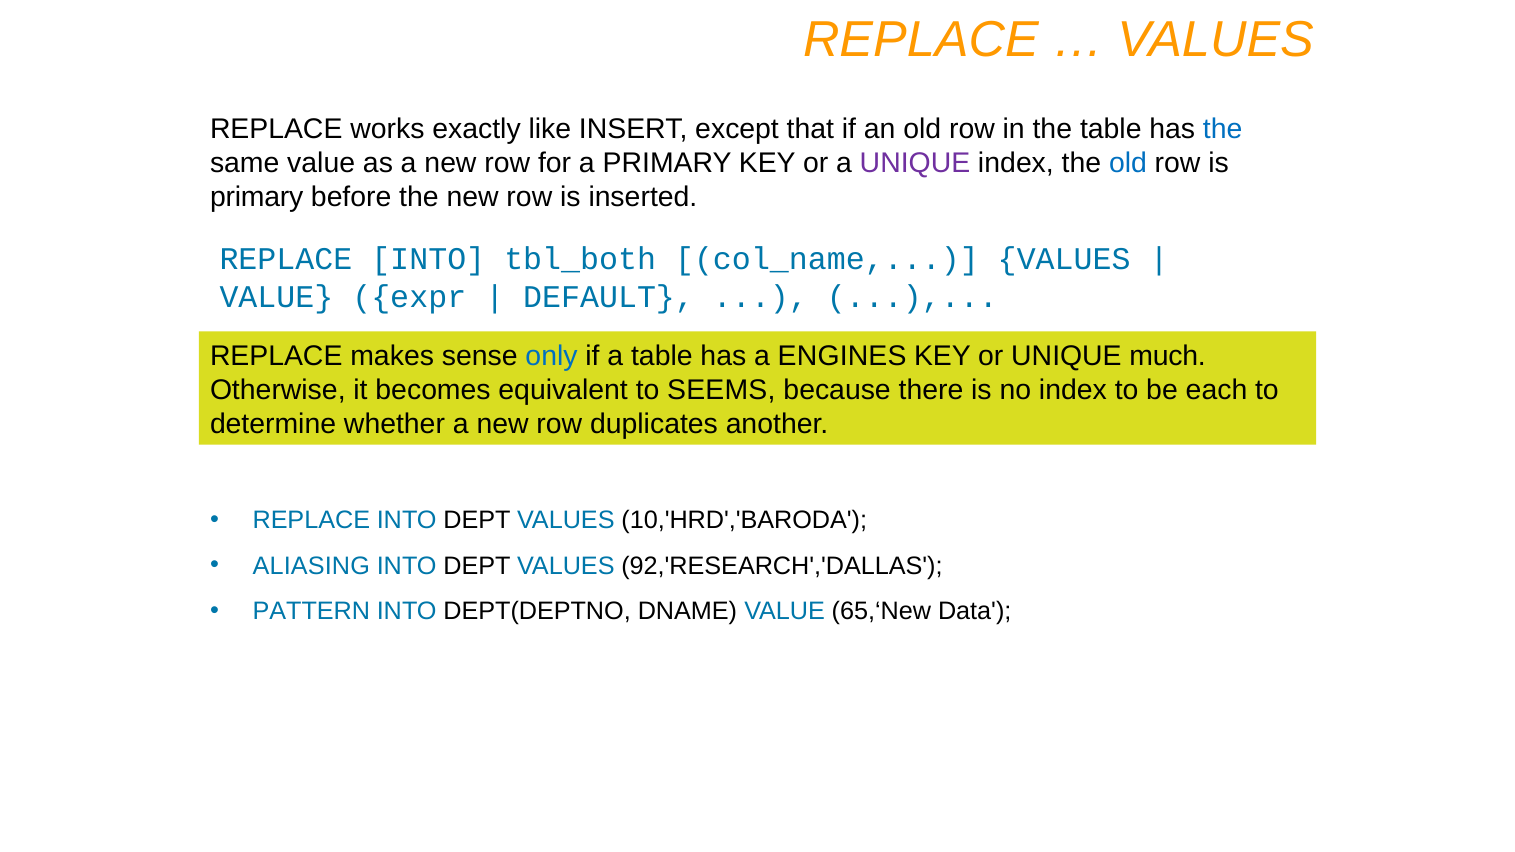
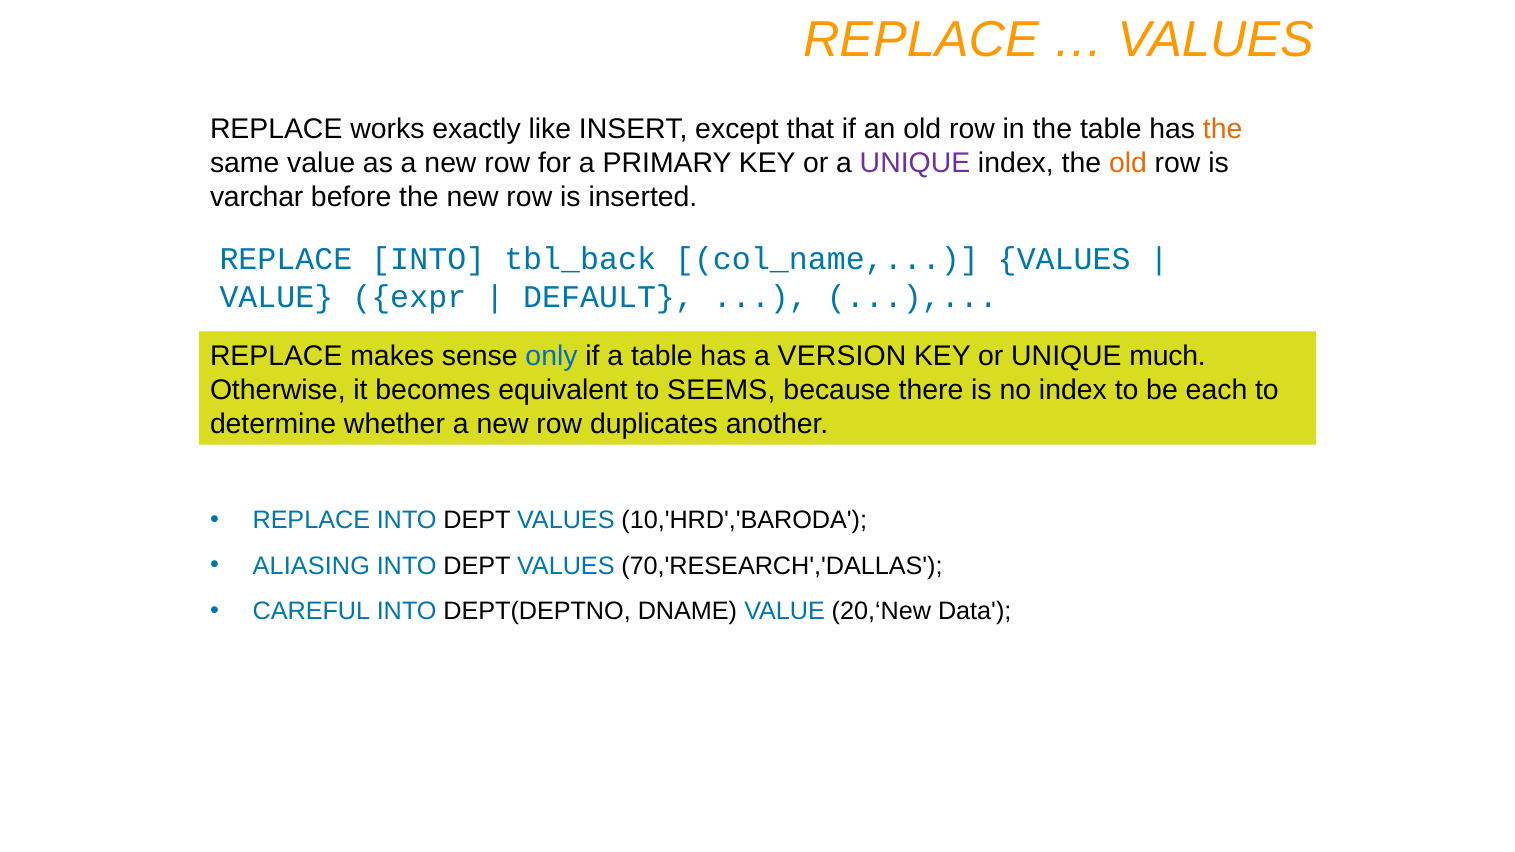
the at (1223, 129) colour: blue -> orange
old at (1128, 163) colour: blue -> orange
primary at (257, 197): primary -> varchar
tbl_both: tbl_both -> tbl_back
ENGINES: ENGINES -> VERSION
92,'RESEARCH','DALLAS: 92,'RESEARCH','DALLAS -> 70,'RESEARCH','DALLAS
PATTERN: PATTERN -> CAREFUL
65,‘New: 65,‘New -> 20,‘New
